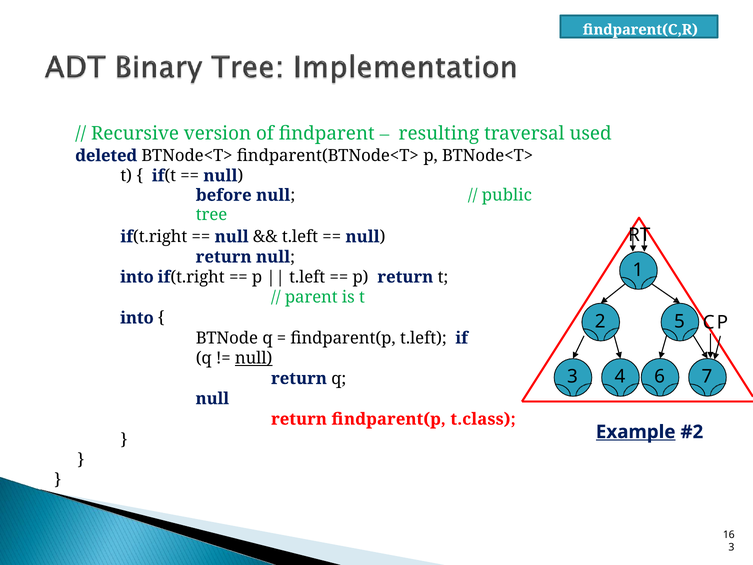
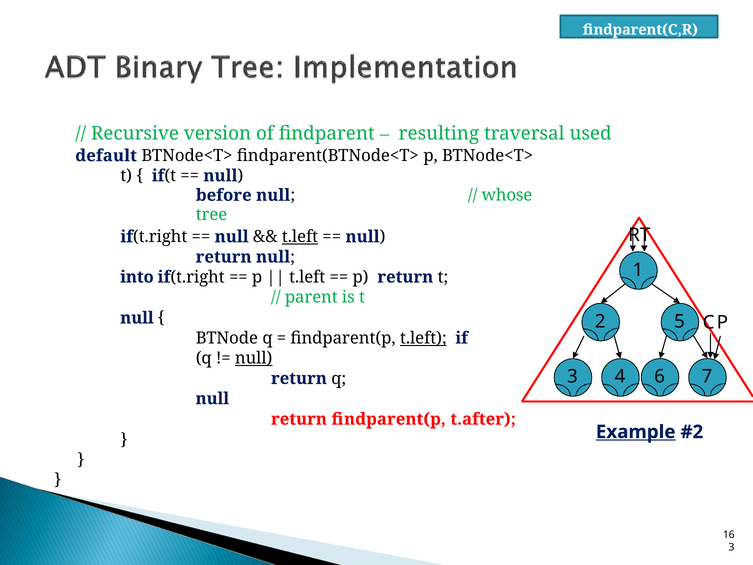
deleted: deleted -> default
public: public -> whose
t.left at (300, 237) underline: none -> present
into at (137, 318): into -> null
t.left at (423, 338) underline: none -> present
t.class: t.class -> t.after
